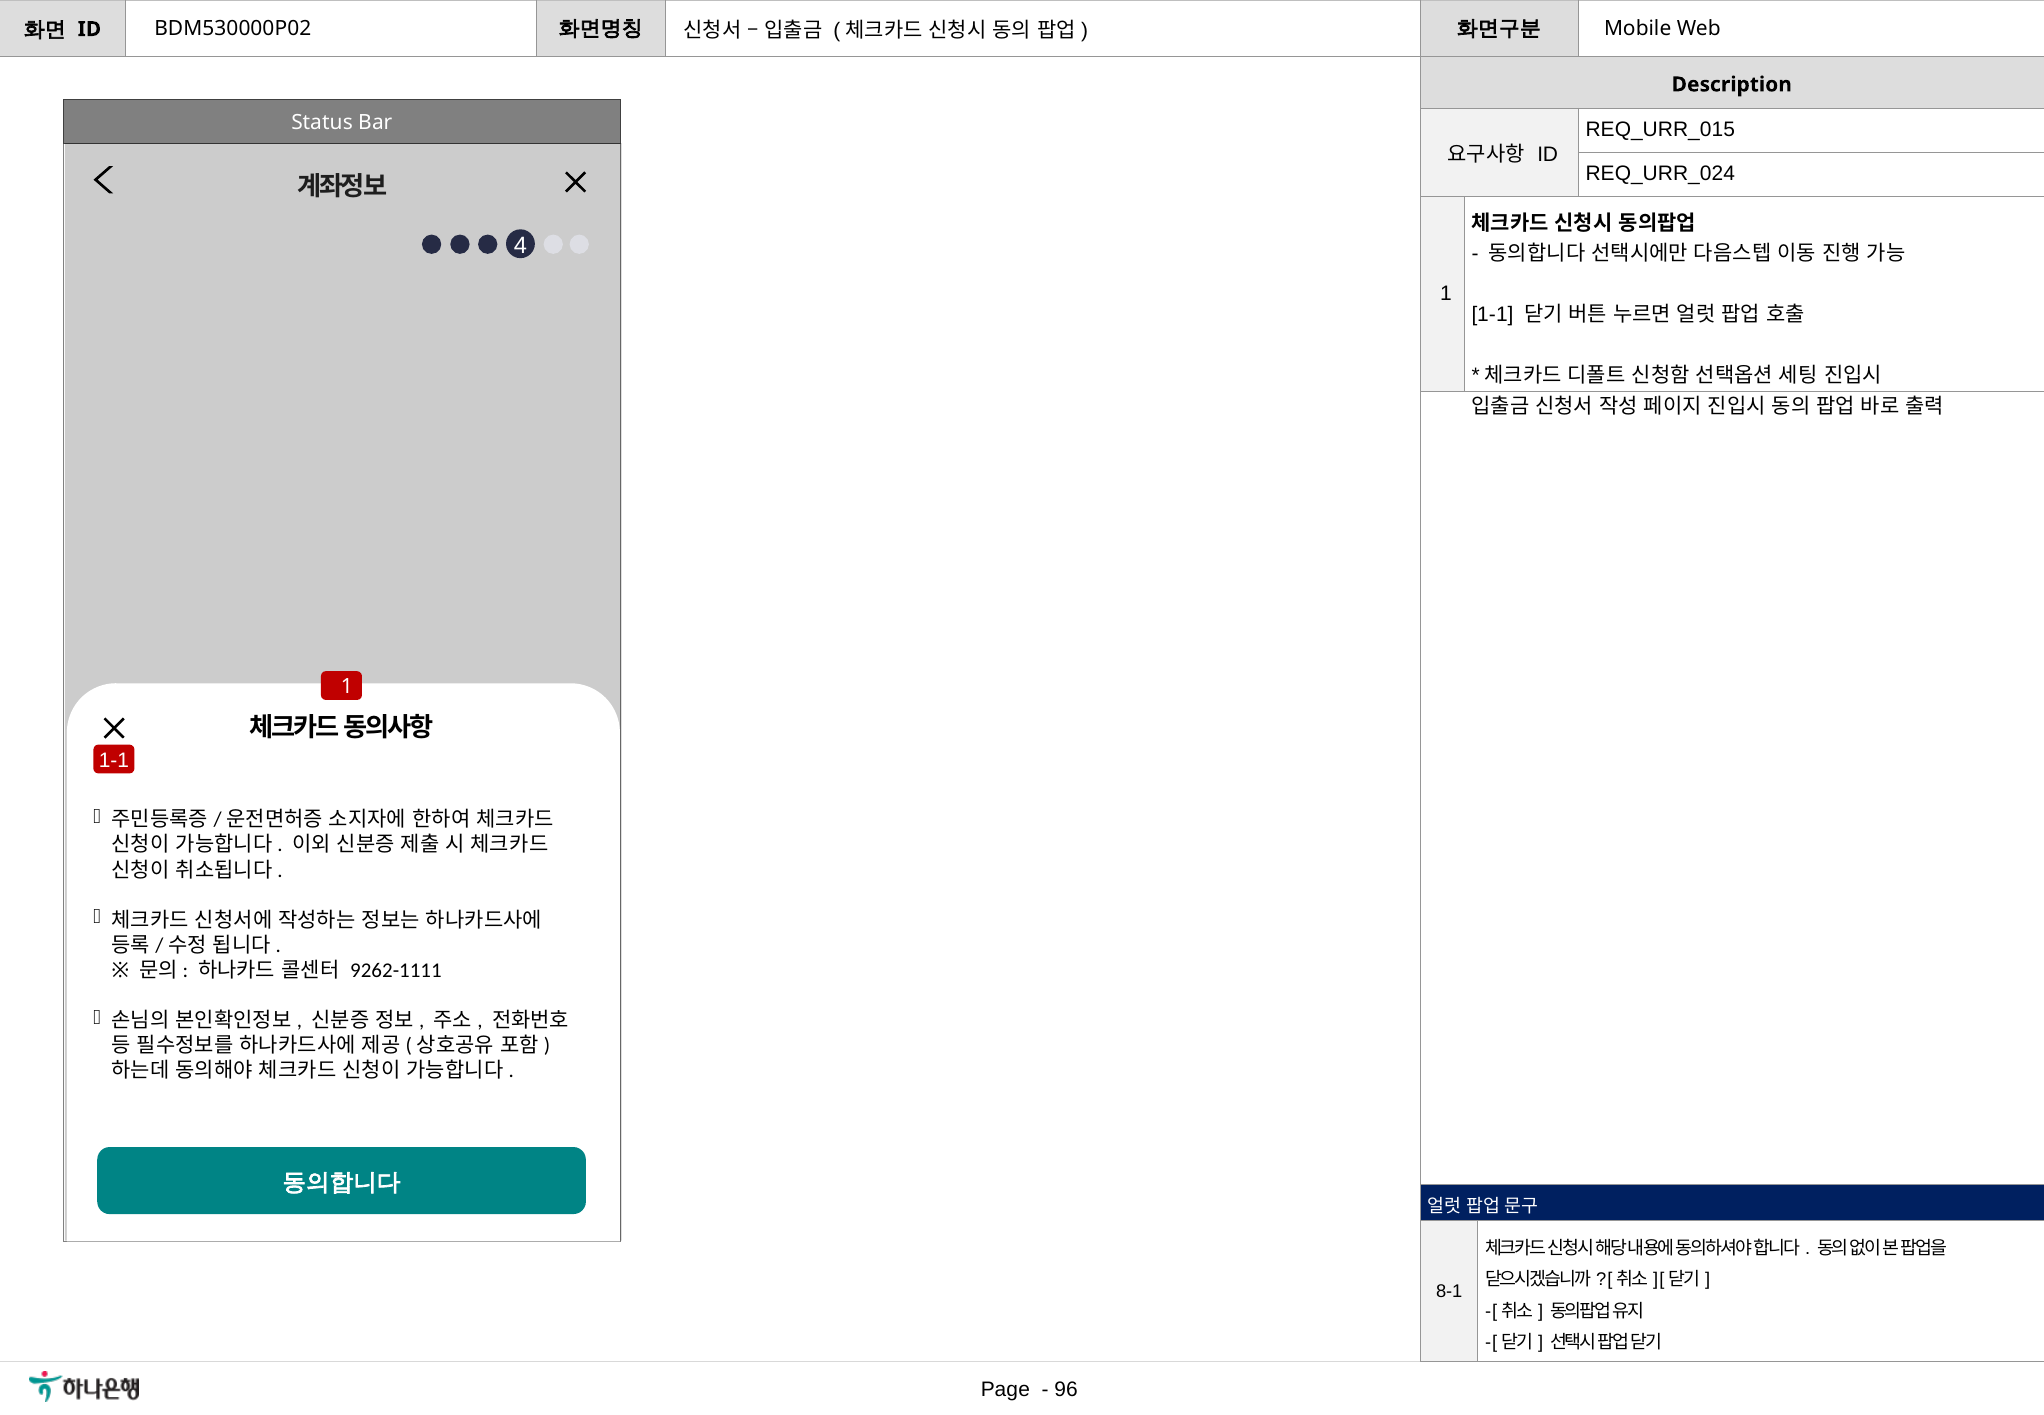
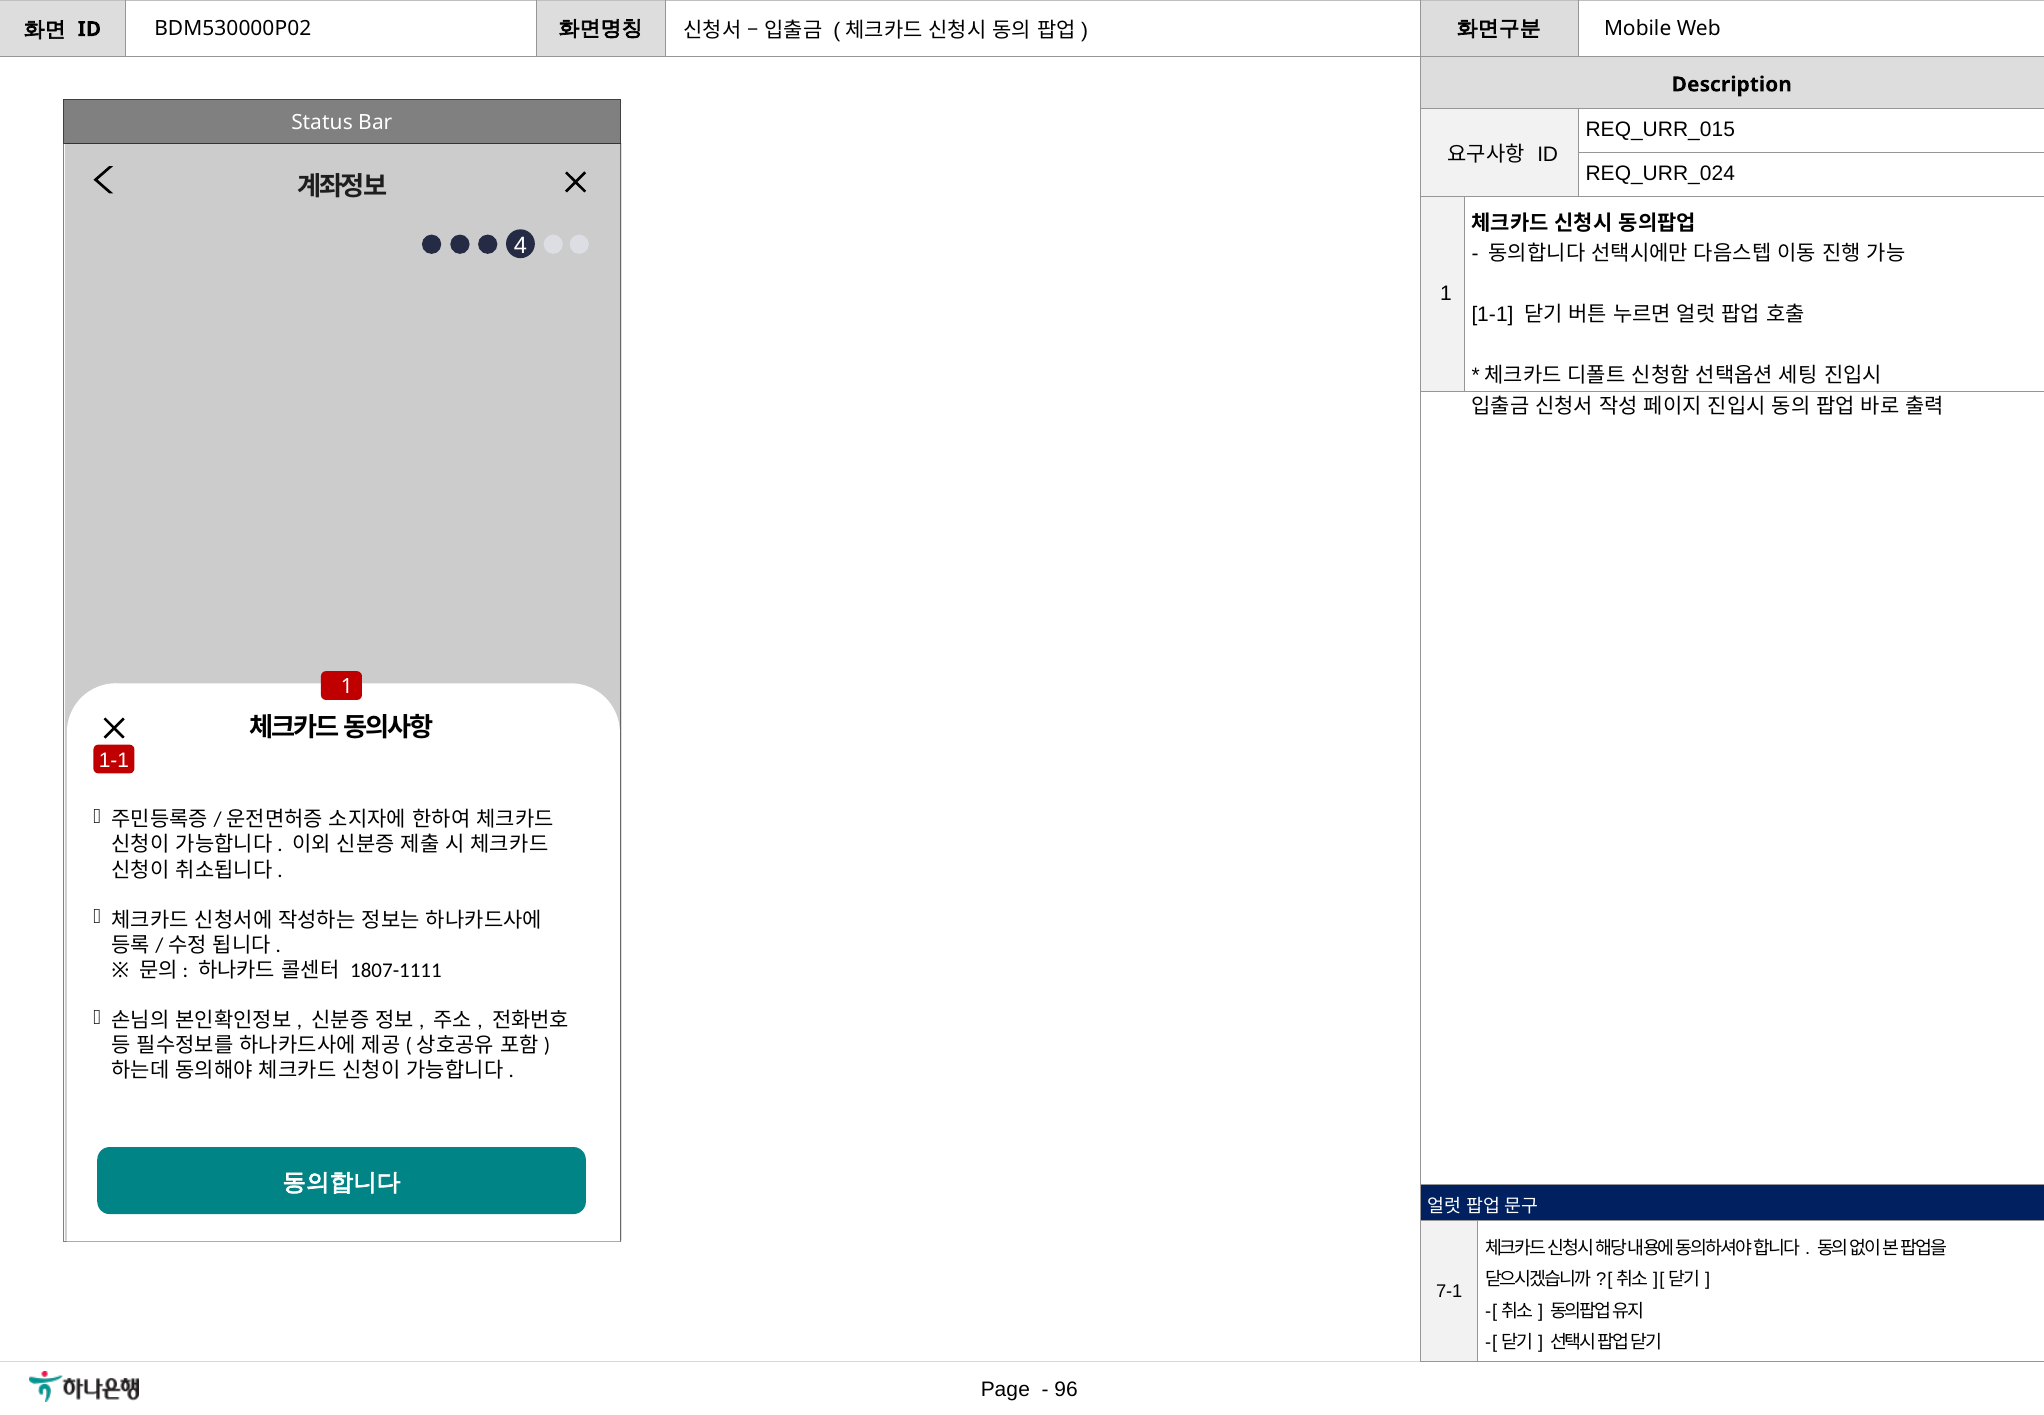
9262-1111: 9262-1111 -> 1807-1111
8-1: 8-1 -> 7-1
